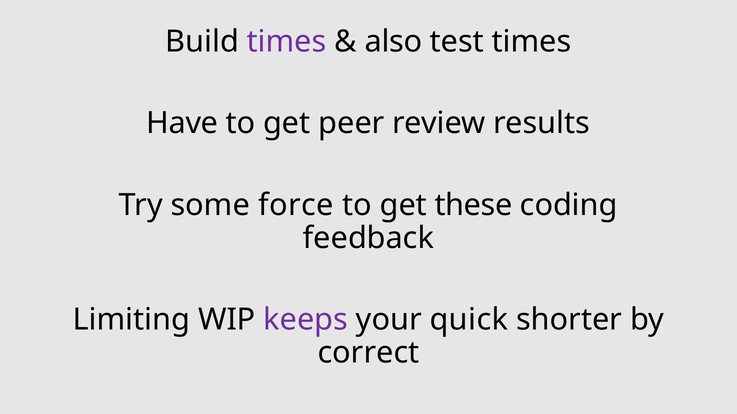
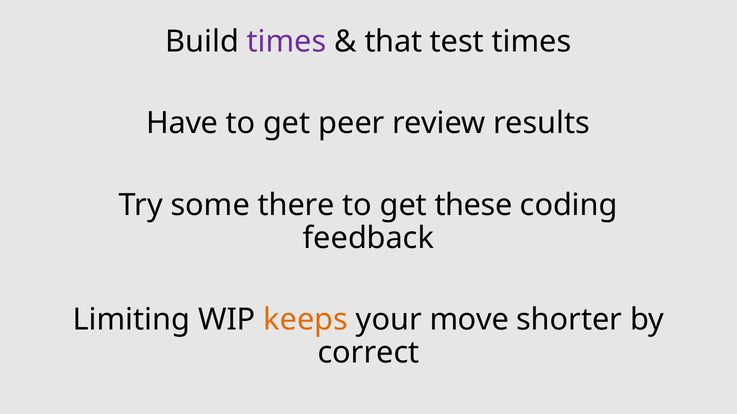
also: also -> that
force: force -> there
keeps colour: purple -> orange
quick: quick -> move
